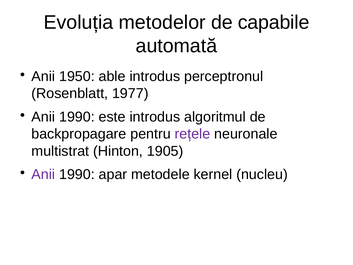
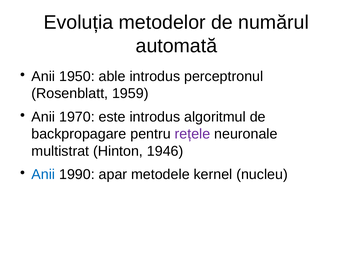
capabile: capabile -> numărul
1977: 1977 -> 1959
1990 at (77, 117): 1990 -> 1970
1905: 1905 -> 1946
Anii at (43, 174) colour: purple -> blue
